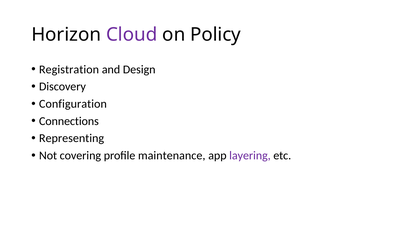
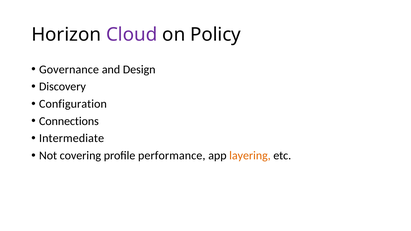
Registration: Registration -> Governance
Representing: Representing -> Intermediate
maintenance: maintenance -> performance
layering colour: purple -> orange
